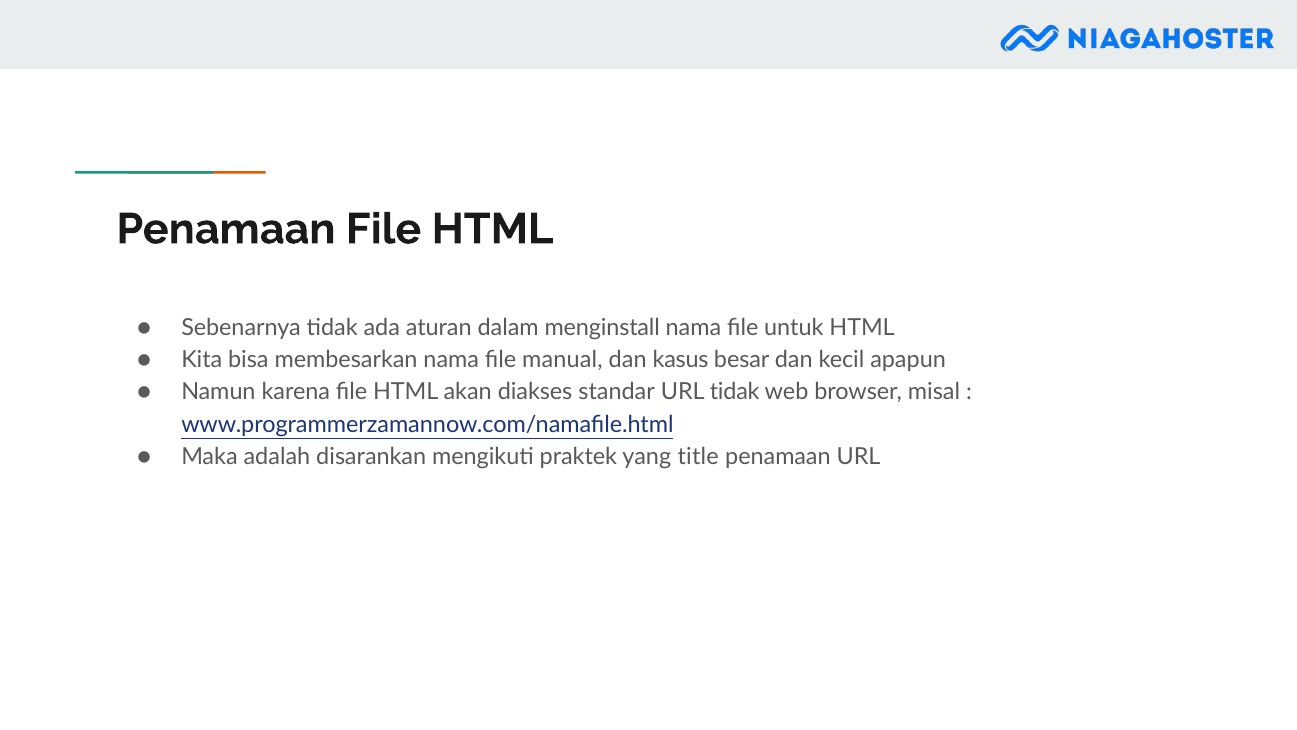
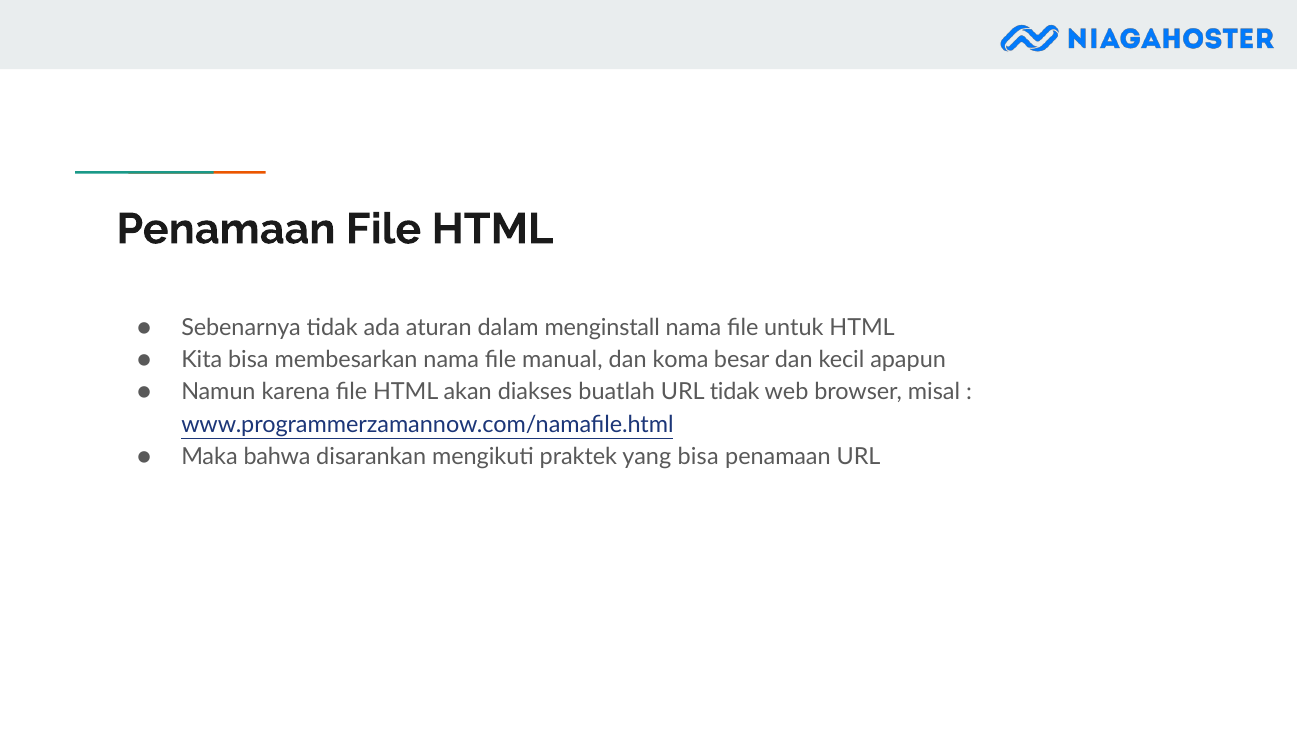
kasus: kasus -> koma
standar: standar -> buatlah
adalah: adalah -> bahwa
yang title: title -> bisa
